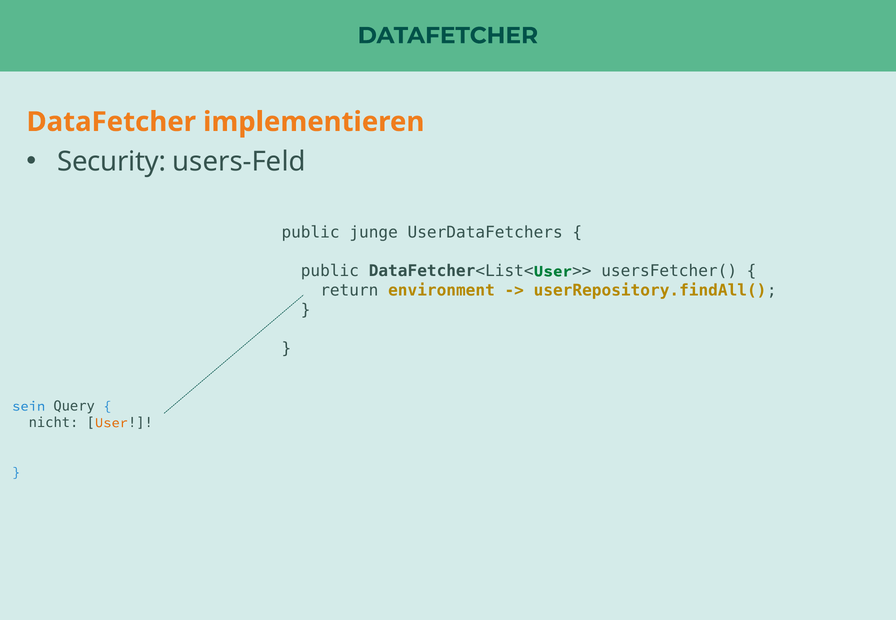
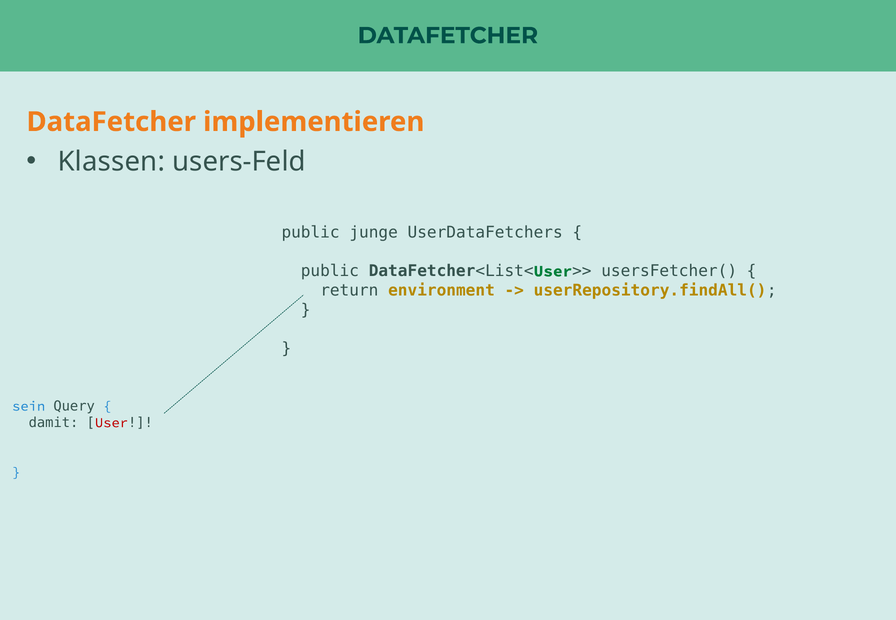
Security: Security -> Klassen
nicht: nicht -> damit
User at (111, 423) colour: orange -> red
